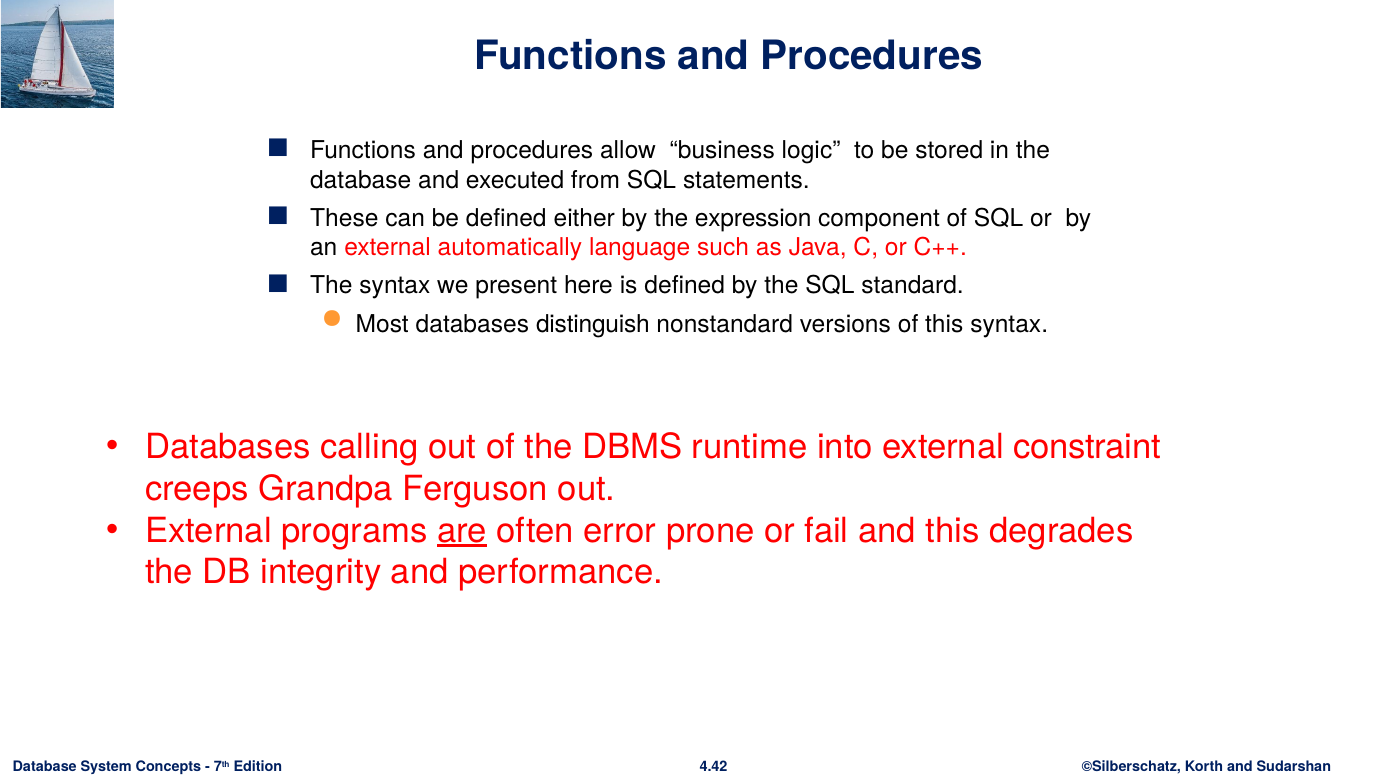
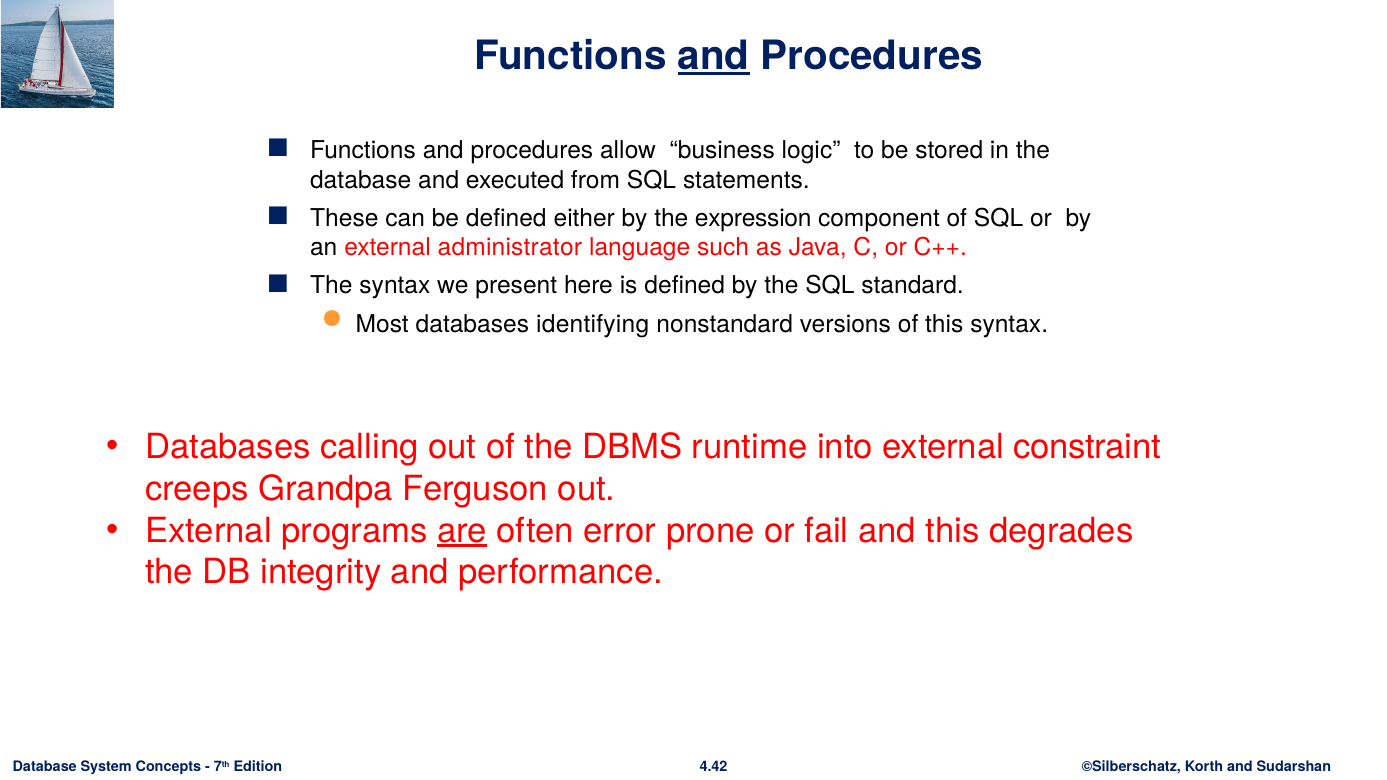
and at (714, 56) underline: none -> present
automatically: automatically -> administrator
distinguish: distinguish -> identifying
